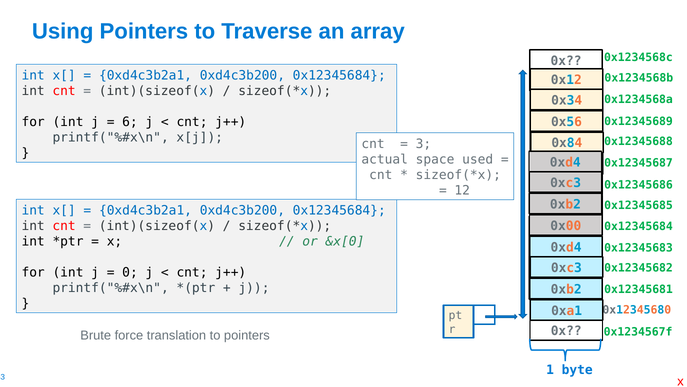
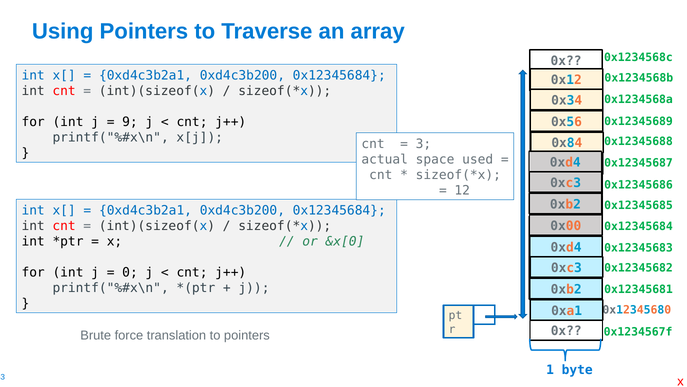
6: 6 -> 9
